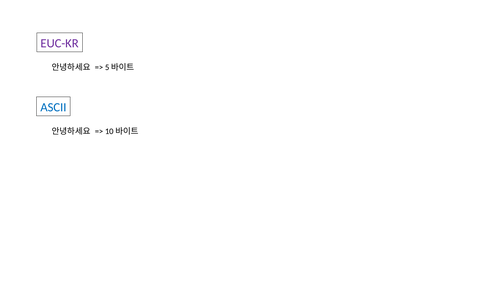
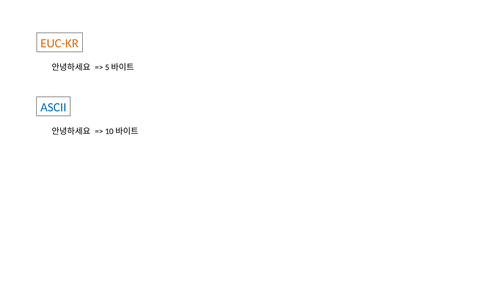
EUC-KR colour: purple -> orange
